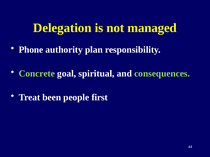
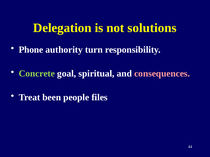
managed: managed -> solutions
plan: plan -> turn
consequences colour: light green -> pink
first: first -> files
